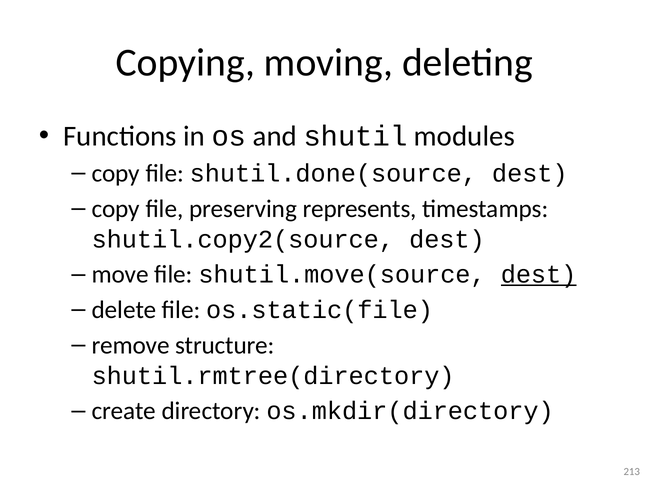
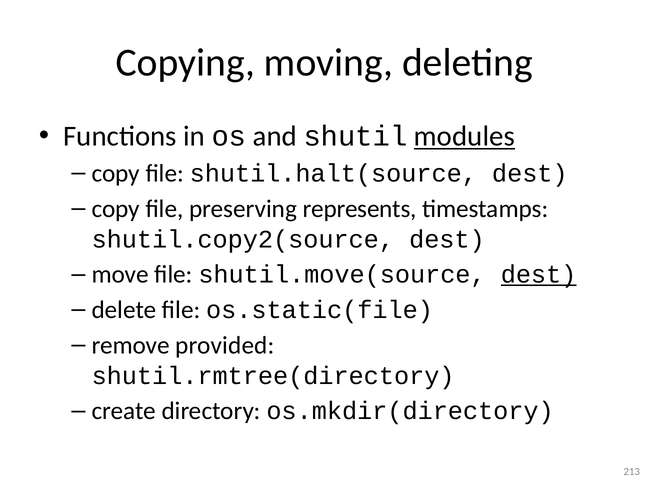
modules underline: none -> present
shutil.done(source: shutil.done(source -> shutil.halt(source
structure: structure -> provided
